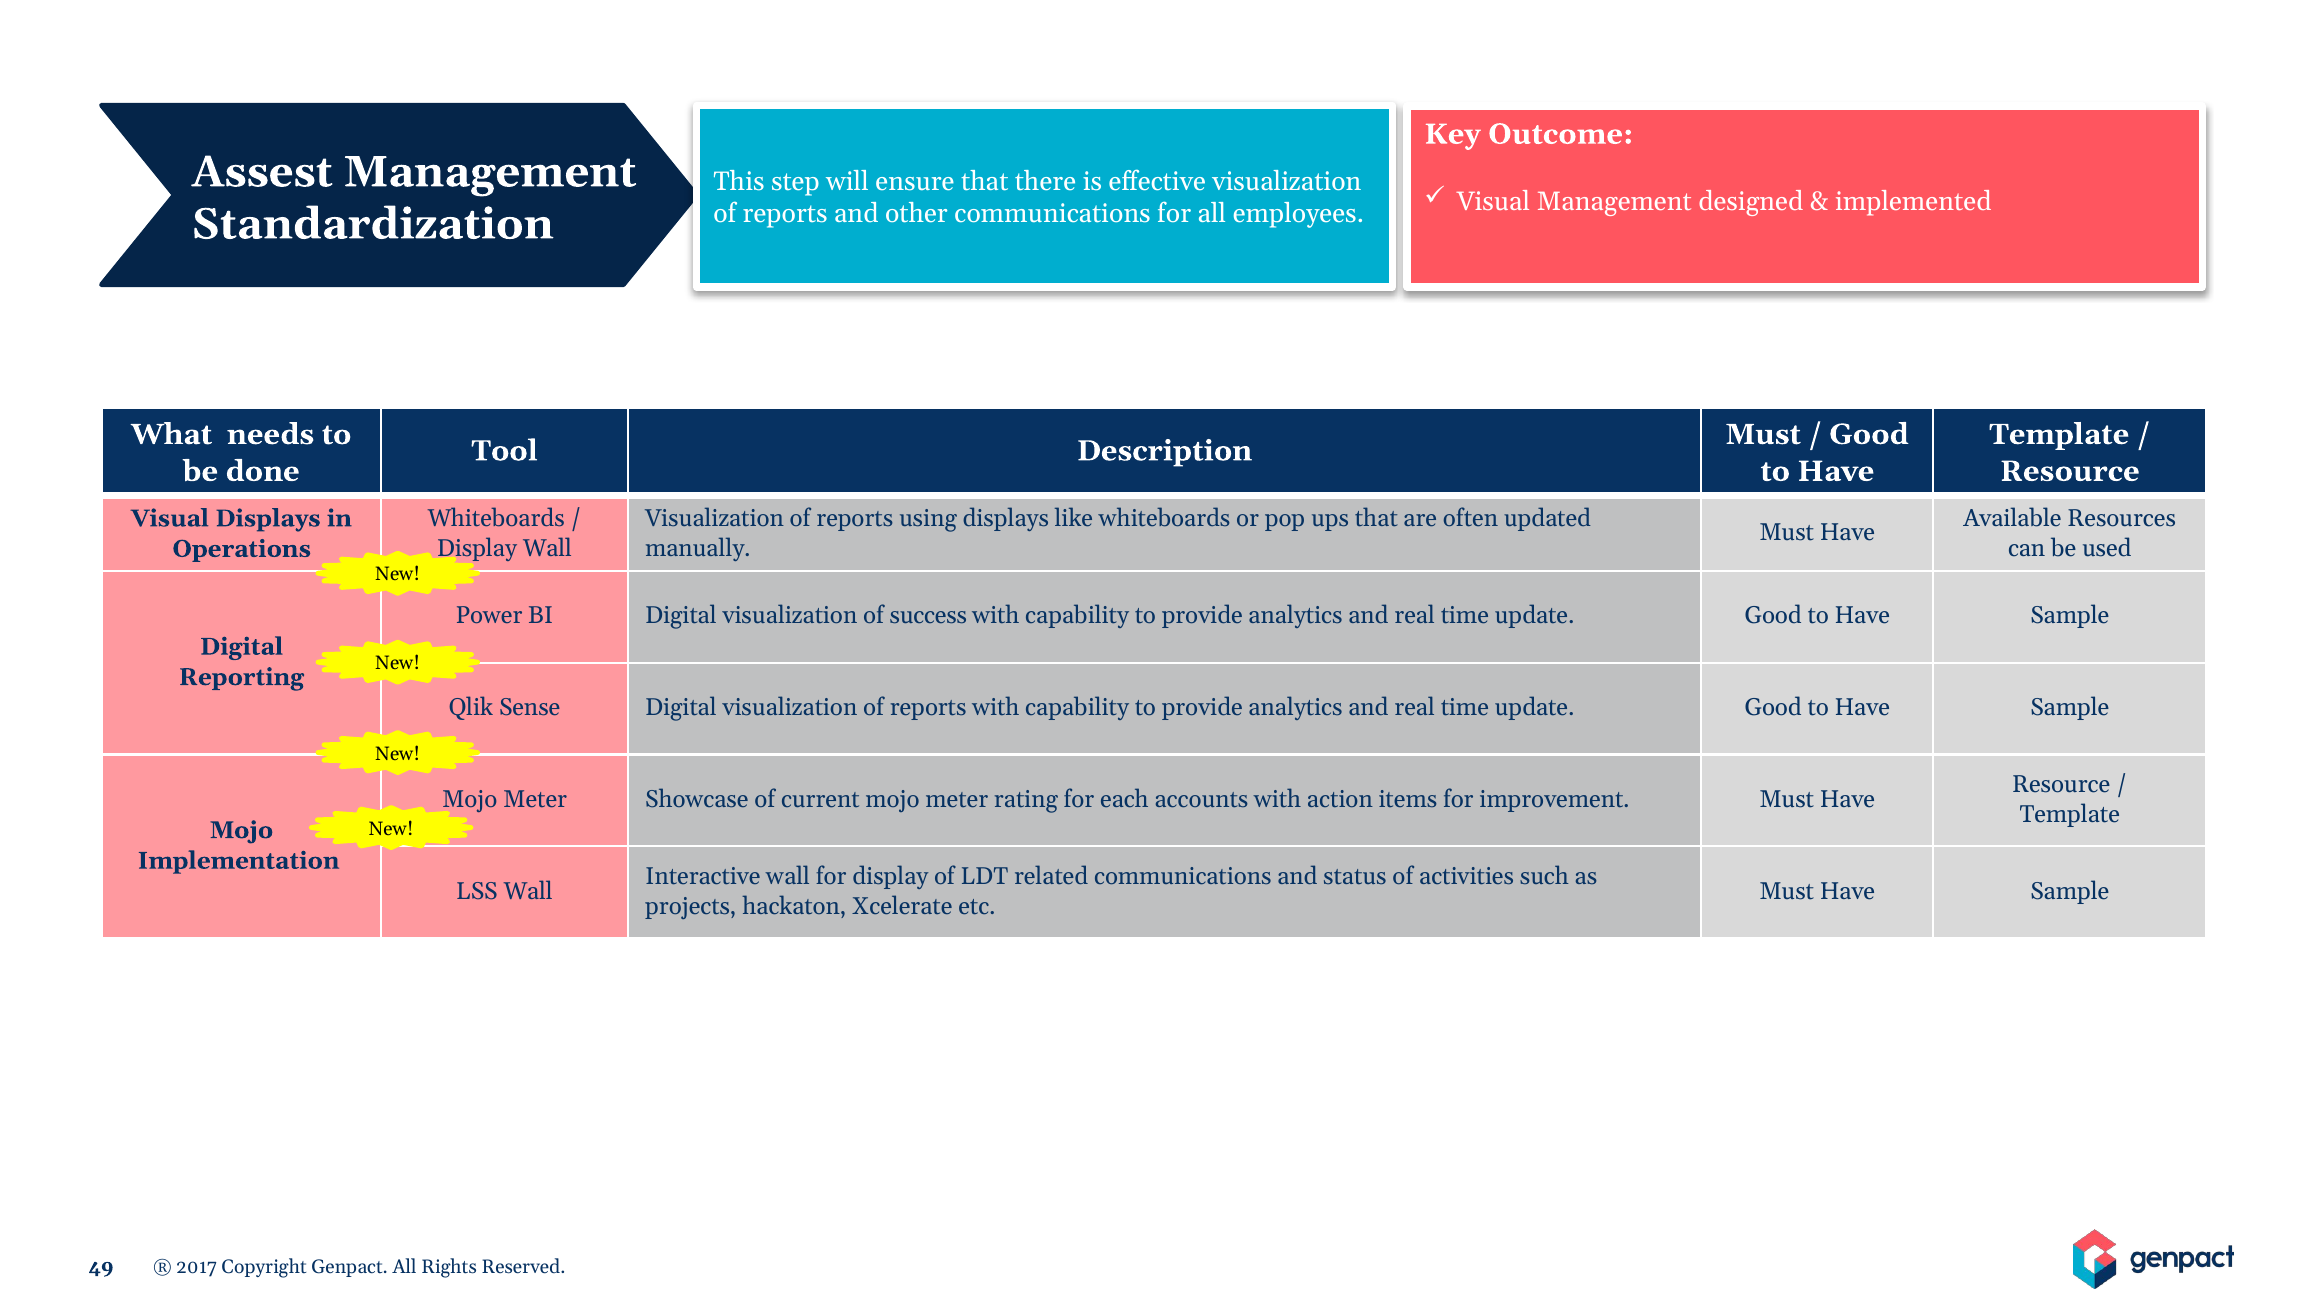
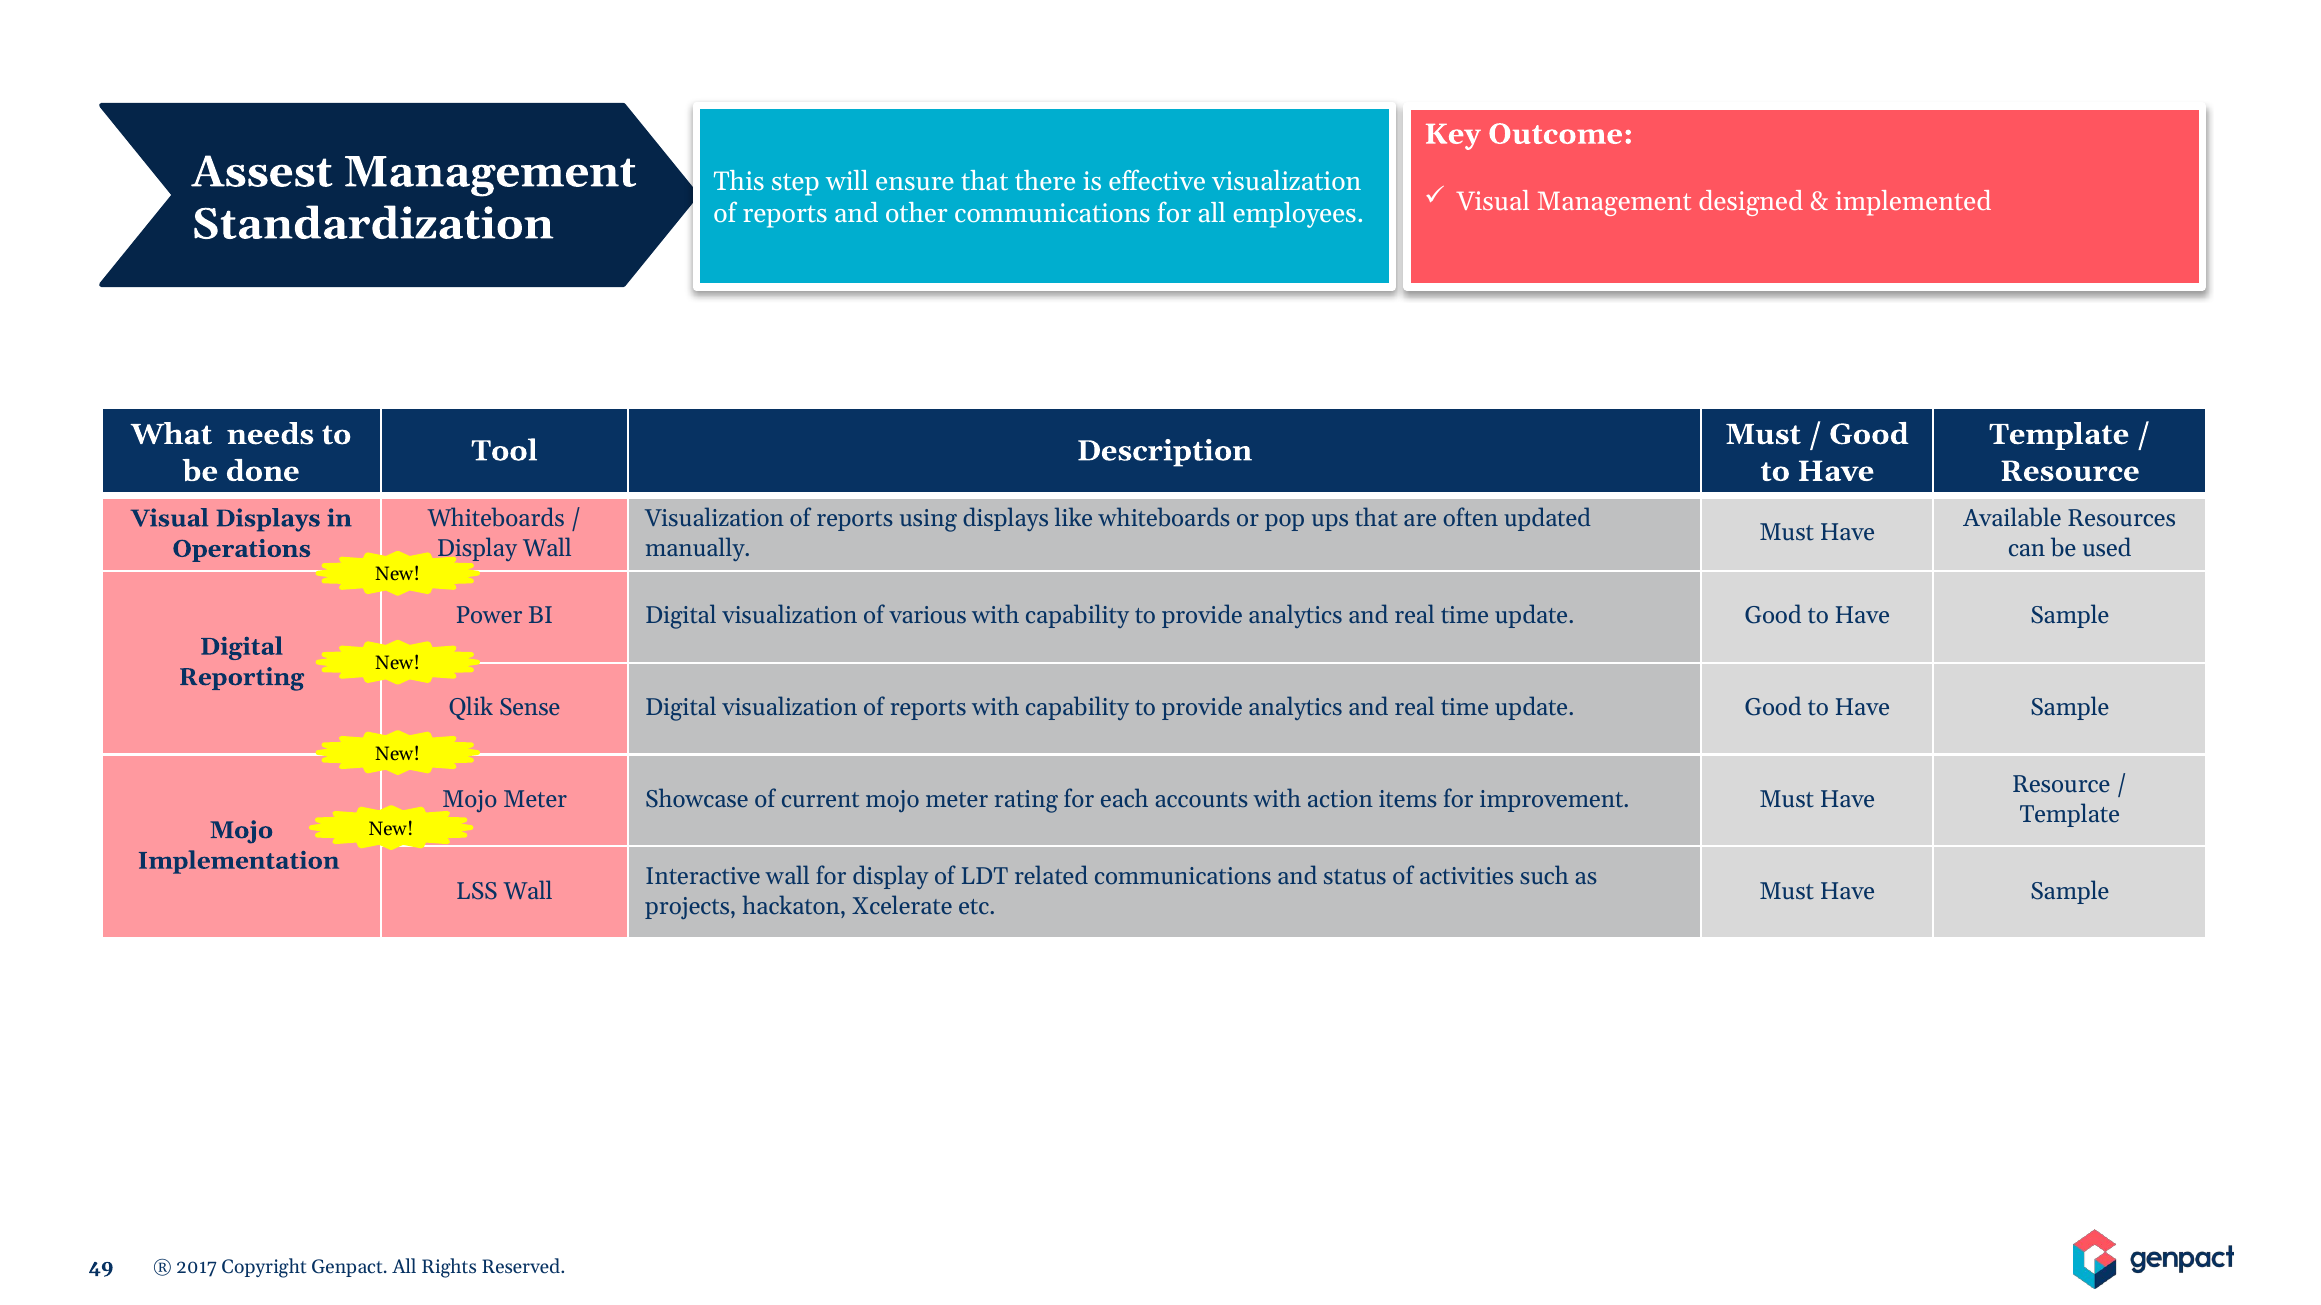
success: success -> various
